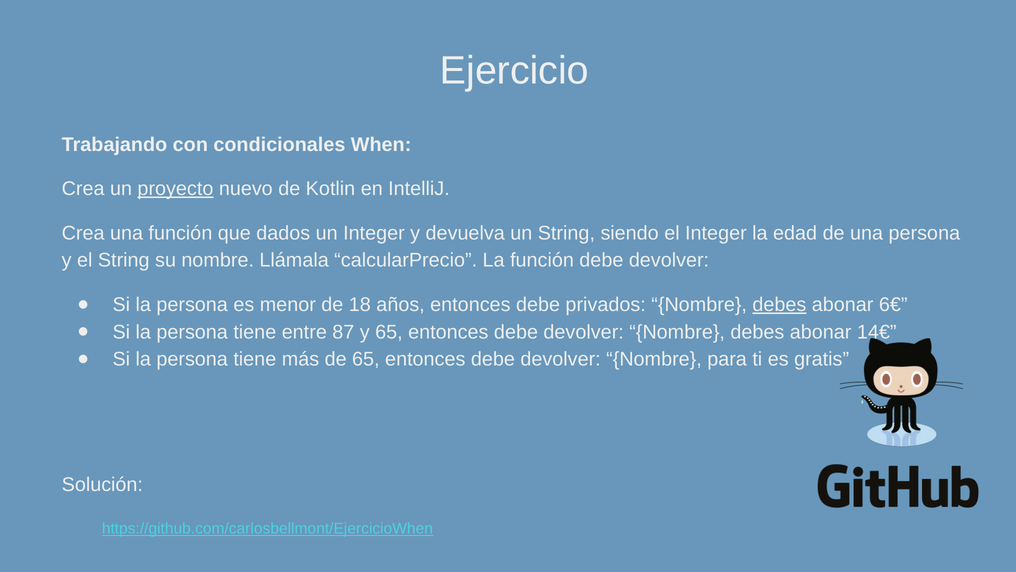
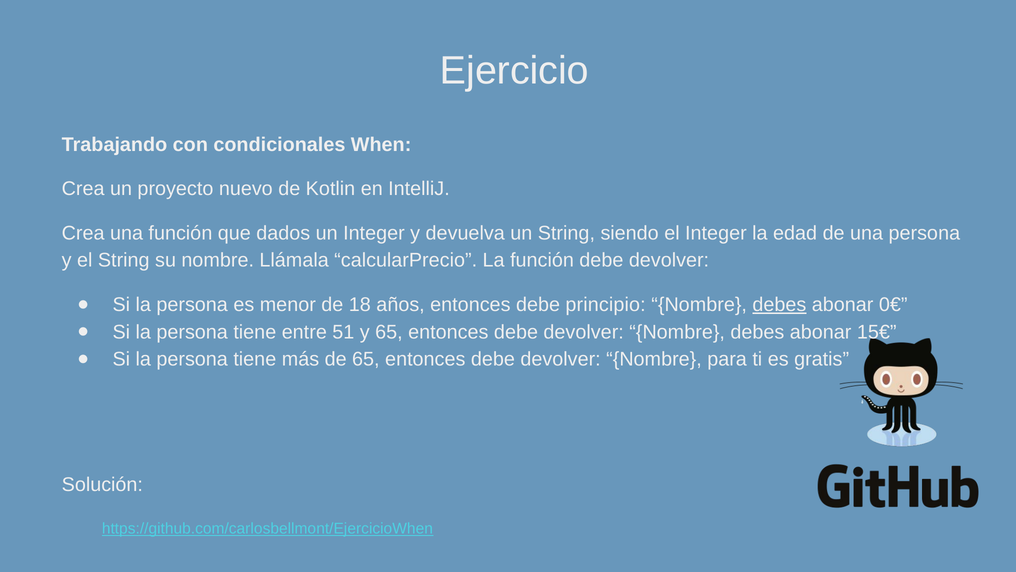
proyecto underline: present -> none
privados: privados -> principio
6€: 6€ -> 0€
87: 87 -> 51
14€: 14€ -> 15€
